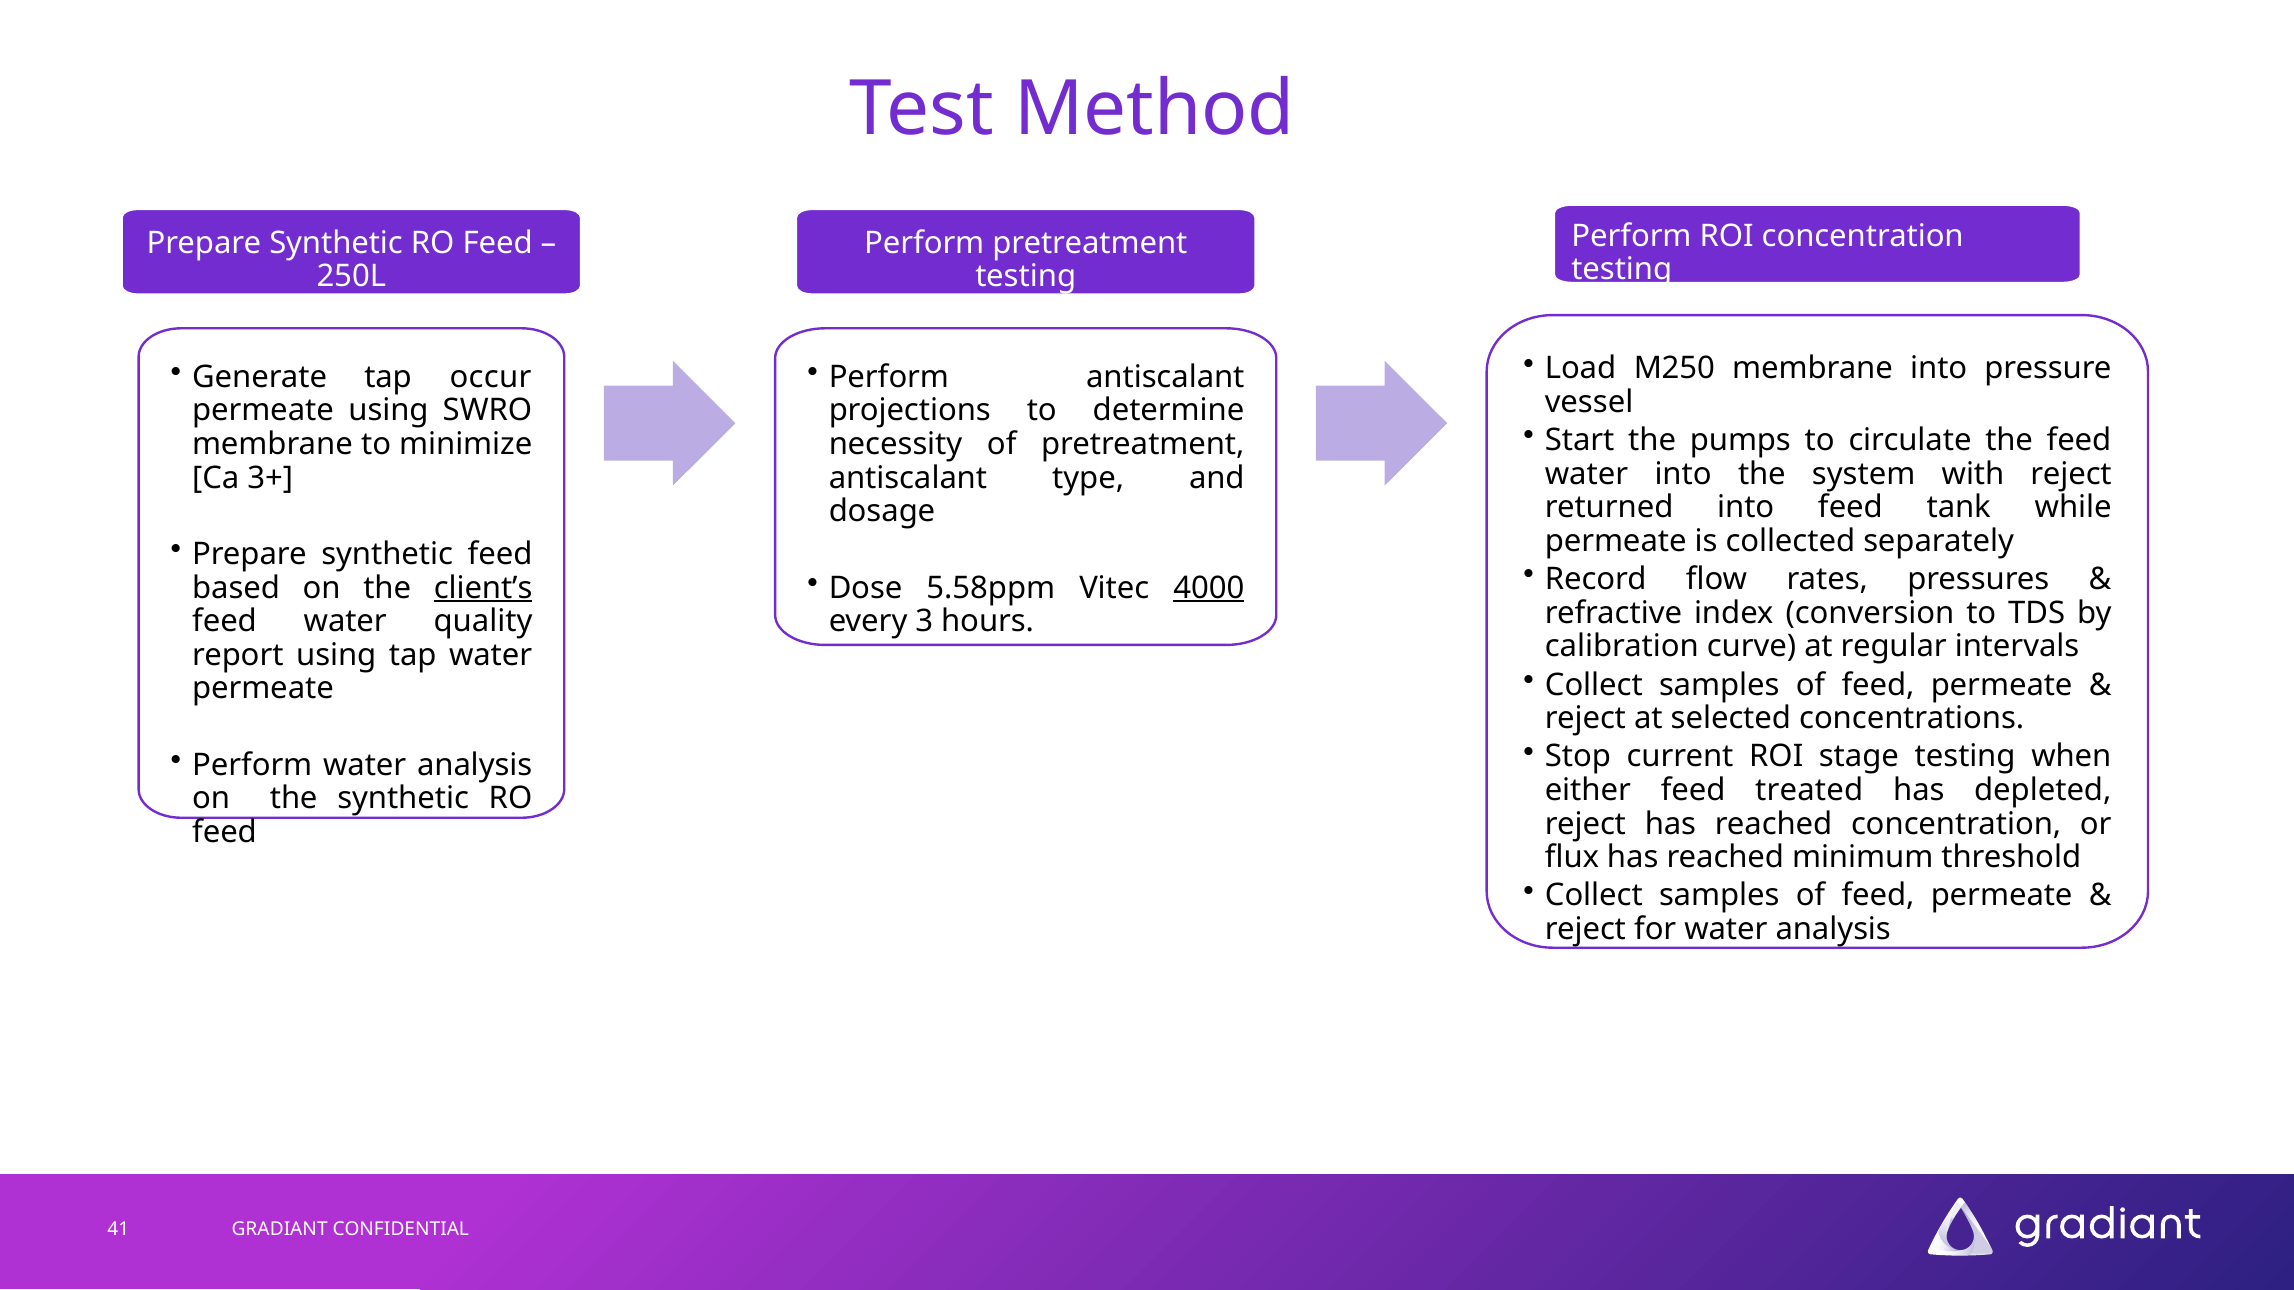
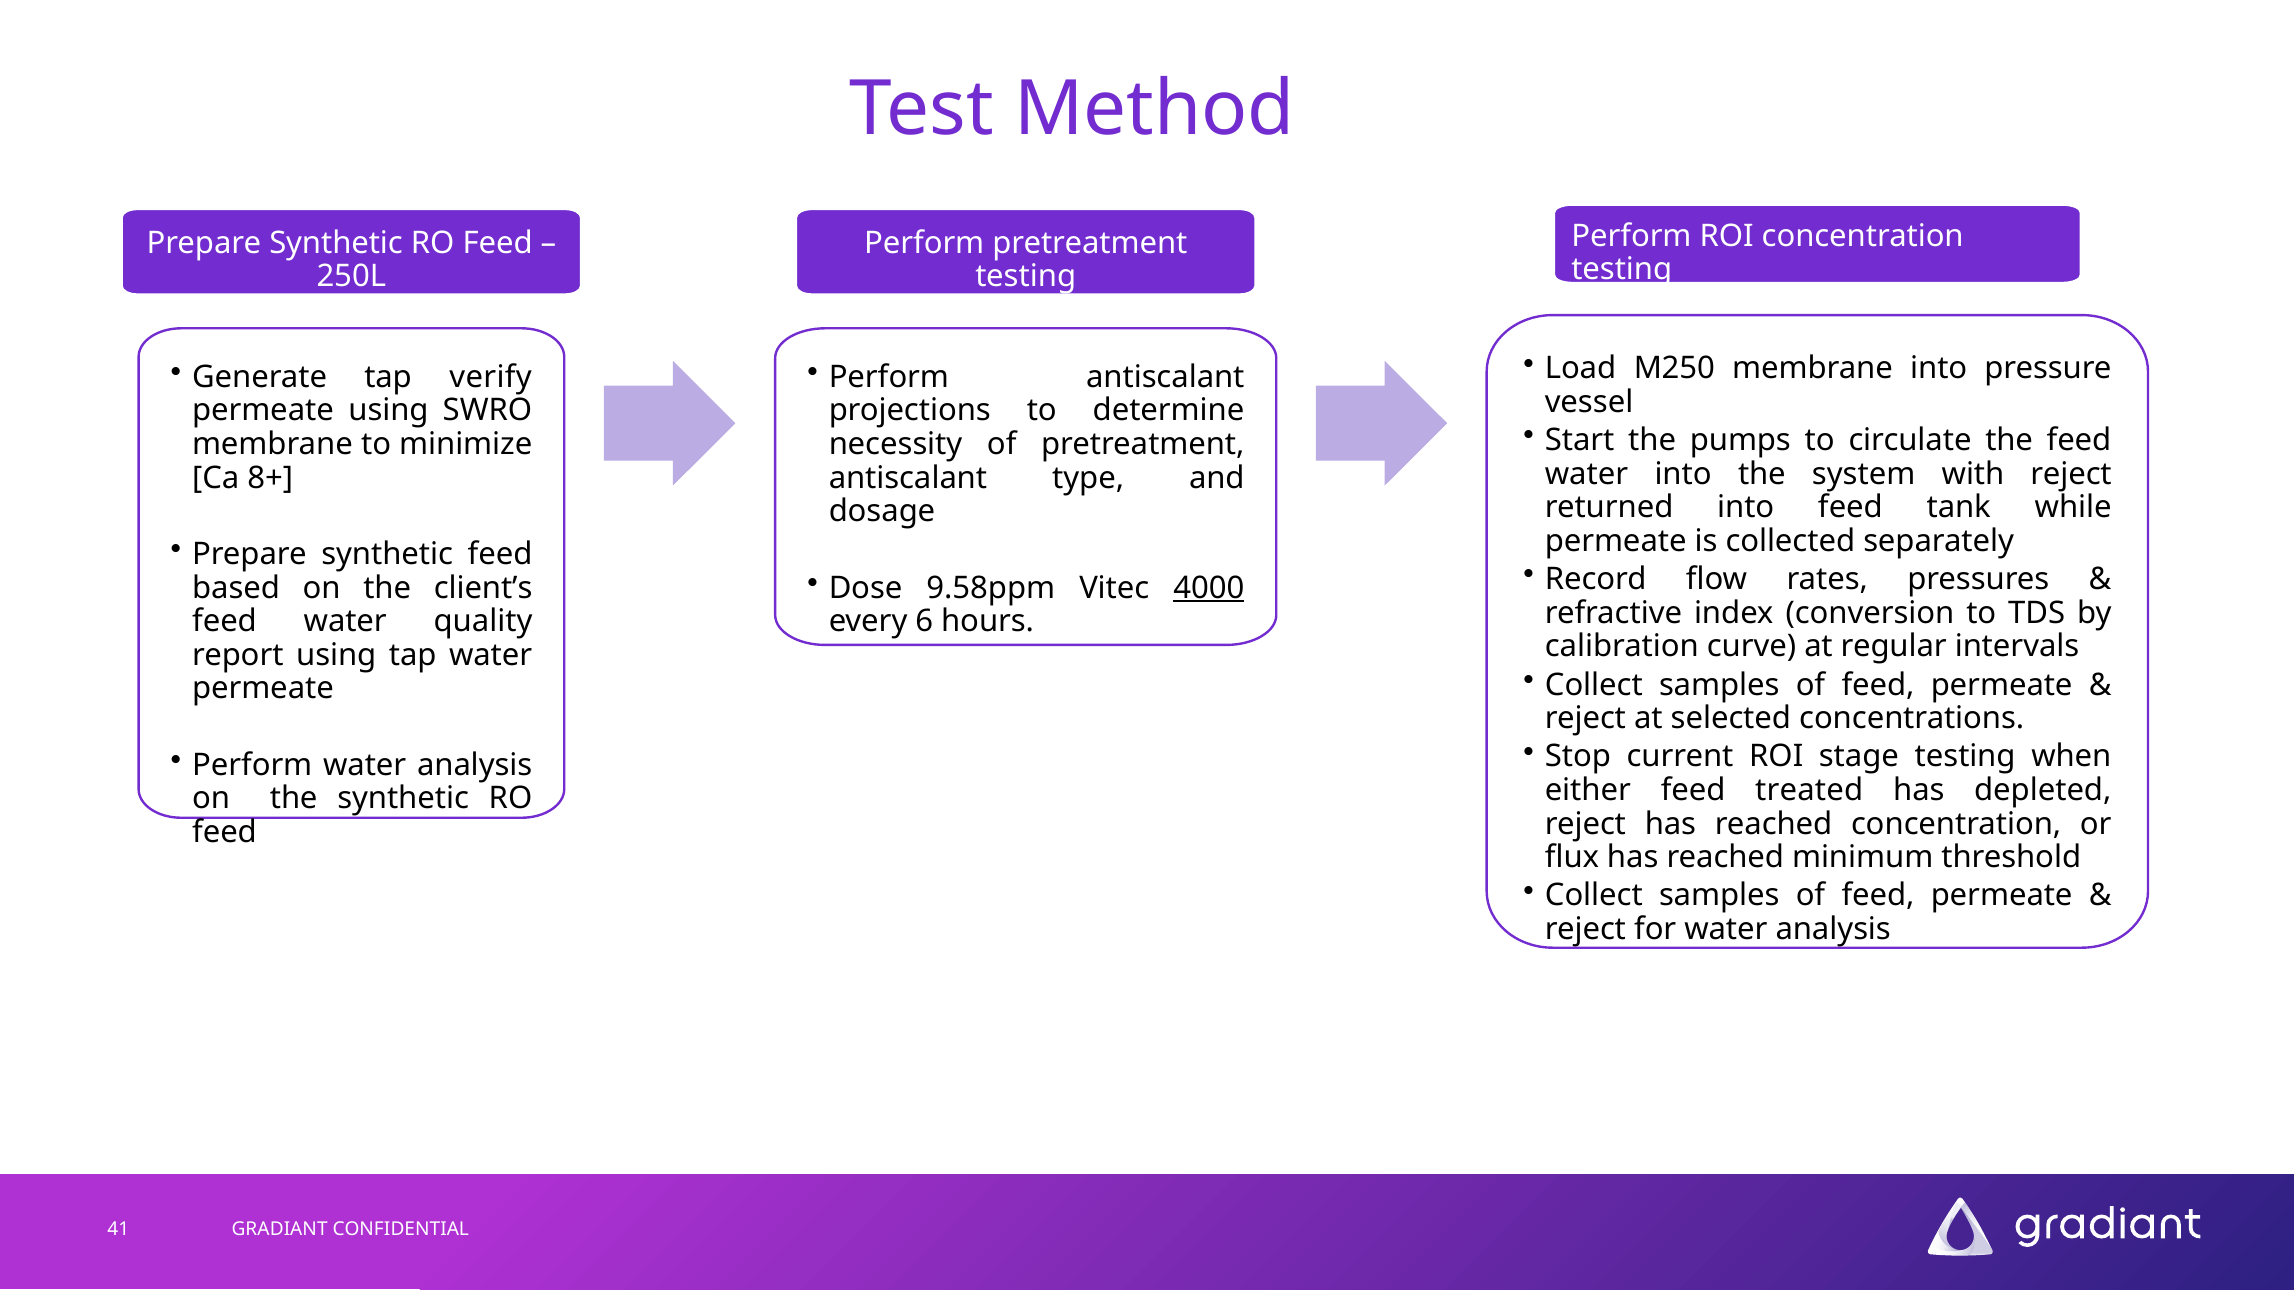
occur: occur -> verify
3+: 3+ -> 8+
5.58ppm: 5.58ppm -> 9.58ppm
client’s underline: present -> none
3: 3 -> 6
